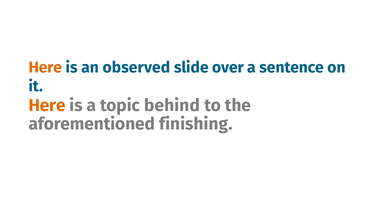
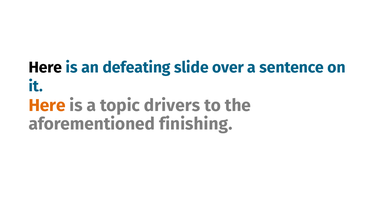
Here at (45, 67) colour: orange -> black
observed: observed -> defeating
behind: behind -> drivers
